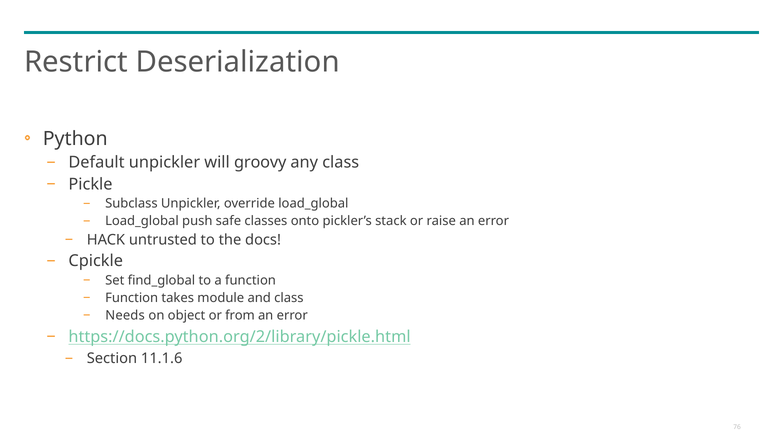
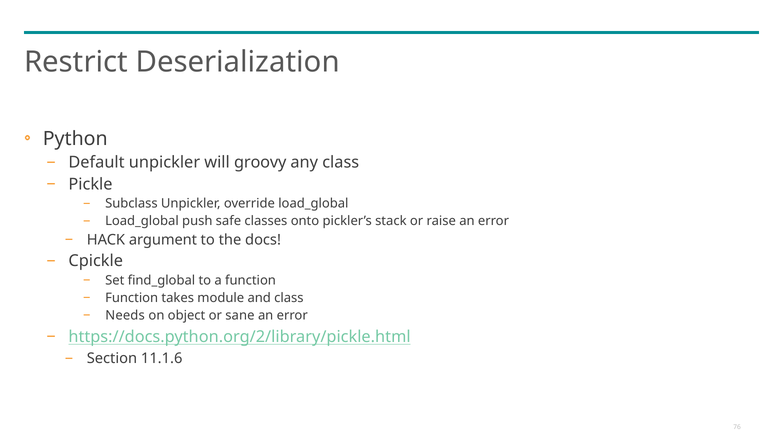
untrusted: untrusted -> argument
from: from -> sane
